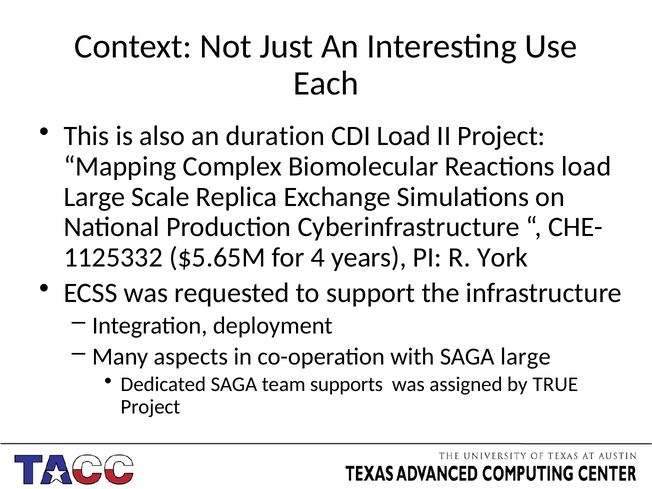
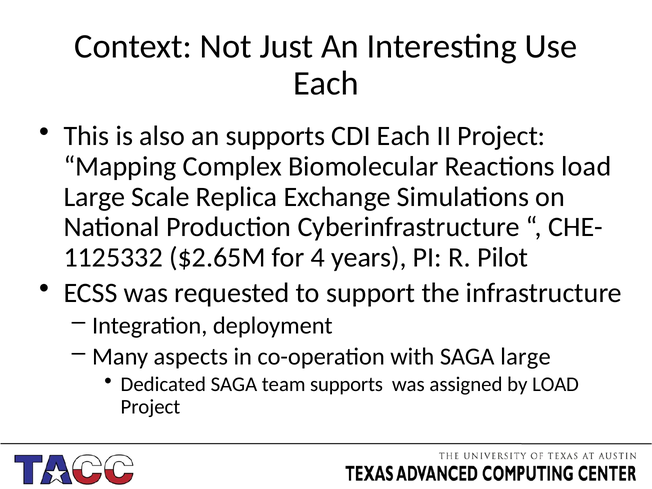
an duration: duration -> supports
CDI Load: Load -> Each
$5.65M: $5.65M -> $2.65M
York: York -> Pilot
by TRUE: TRUE -> LOAD
